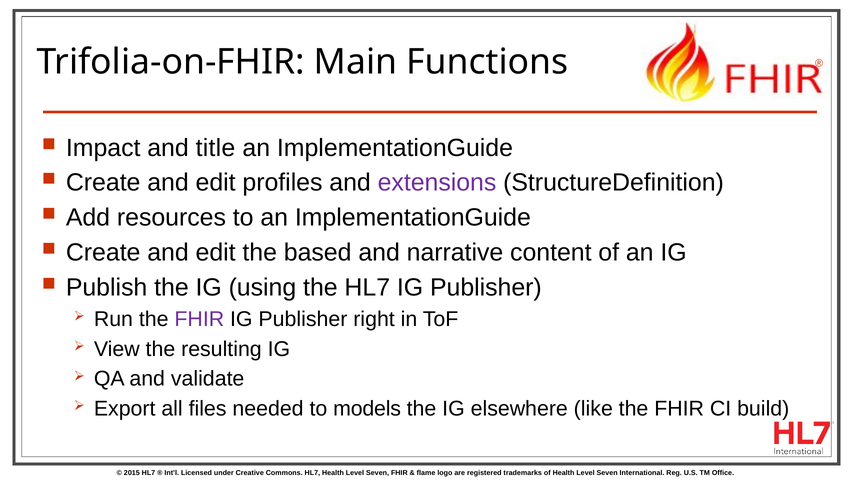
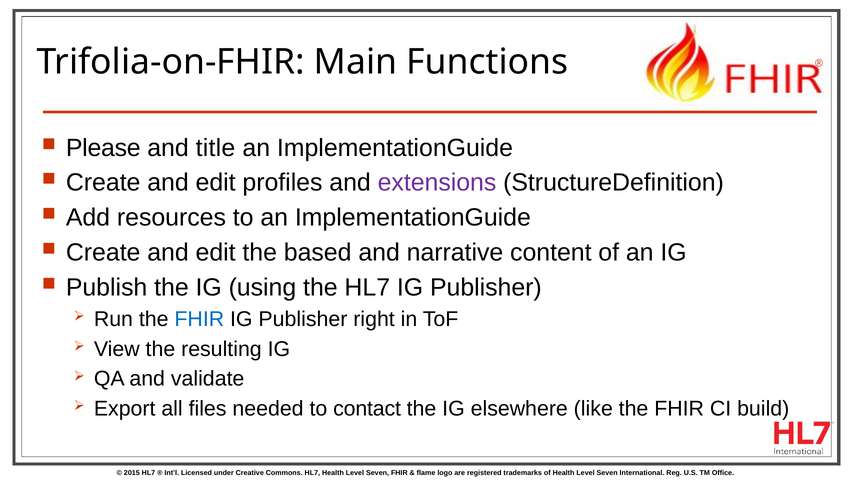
Impact: Impact -> Please
FHIR at (199, 319) colour: purple -> blue
models: models -> contact
